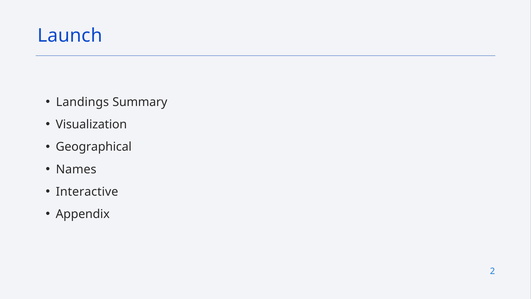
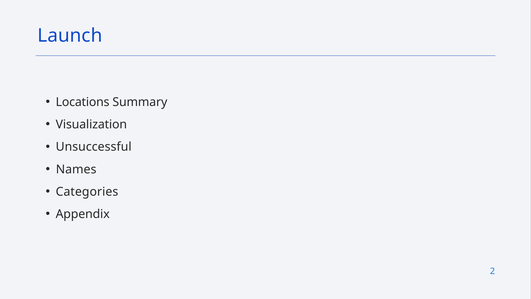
Landings: Landings -> Locations
Geographical: Geographical -> Unsuccessful
Interactive: Interactive -> Categories
